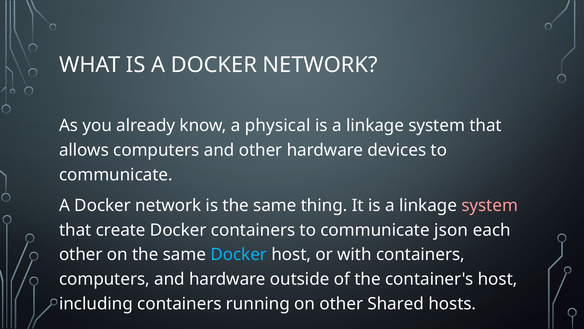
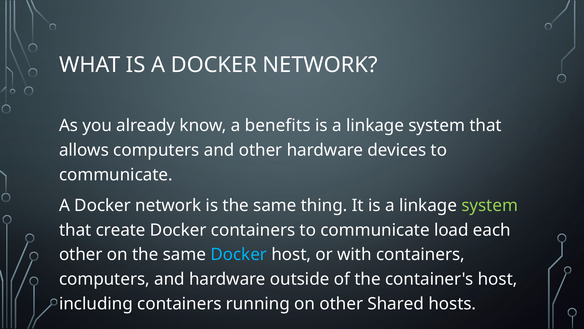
physical: physical -> benefits
system at (490, 205) colour: pink -> light green
json: json -> load
